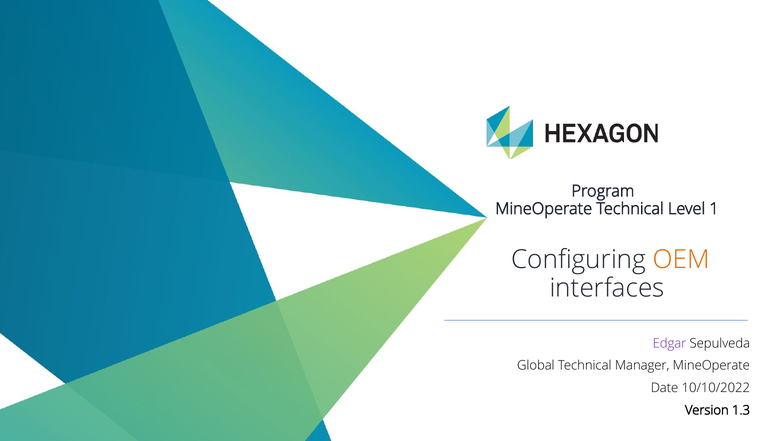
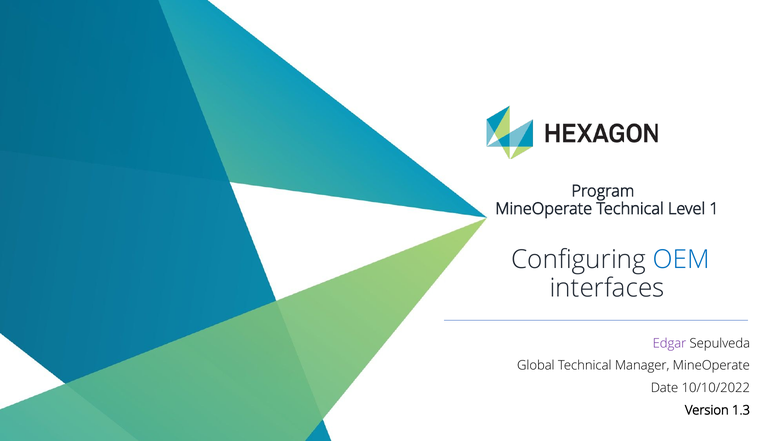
OEM colour: orange -> blue
